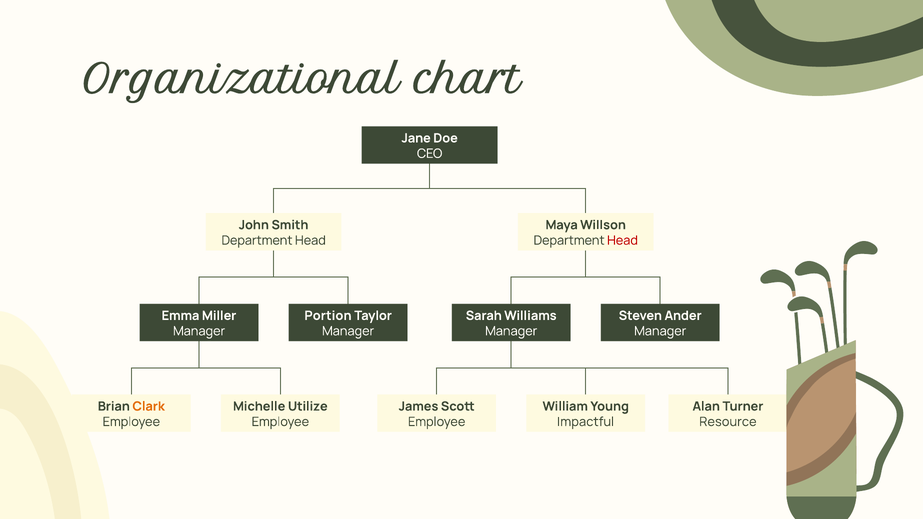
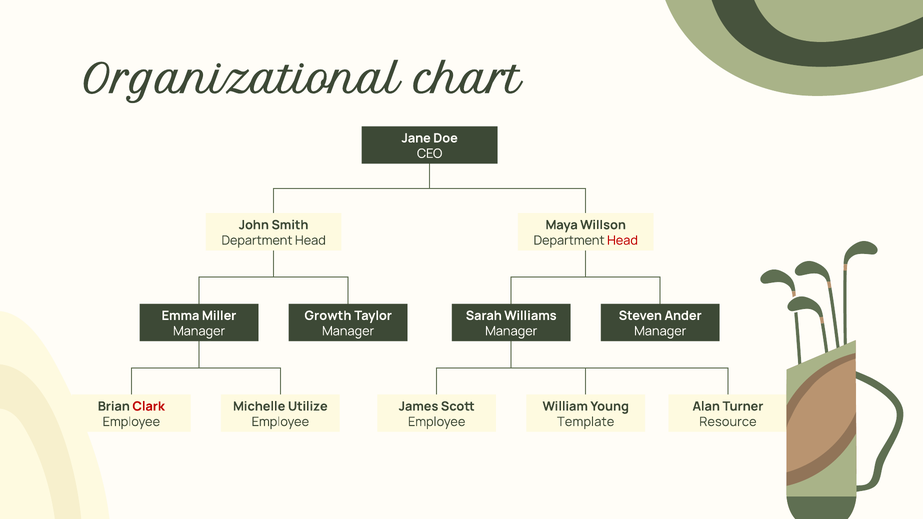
Portion: Portion -> Growth
Clark colour: orange -> red
Impactful: Impactful -> Template
